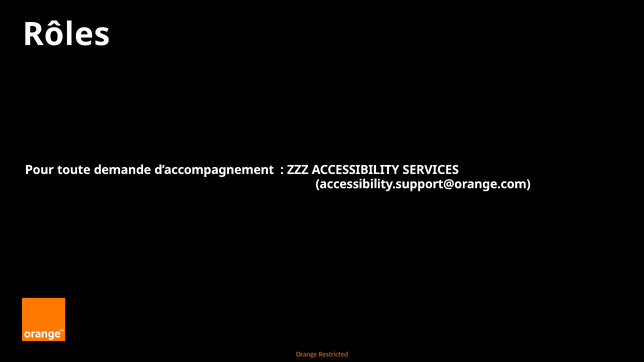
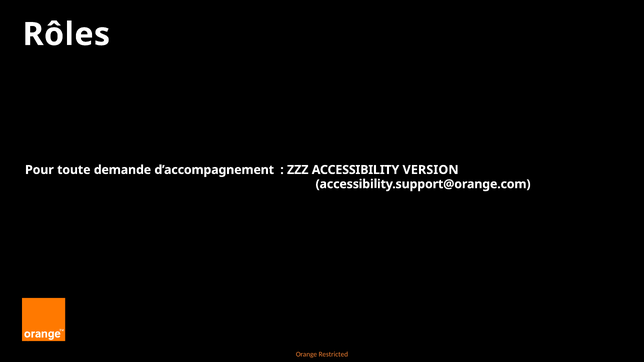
SERVICES: SERVICES -> VERSION
